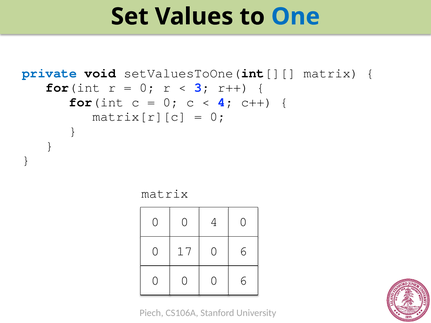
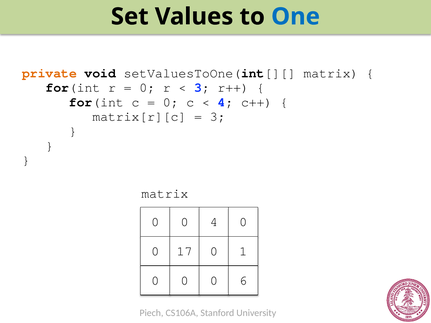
private colour: blue -> orange
0 at (218, 117): 0 -> 3
17 0 6: 6 -> 1
